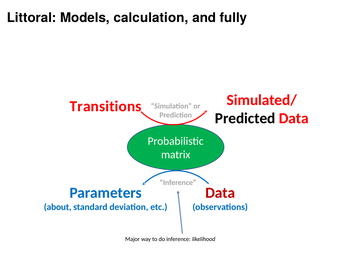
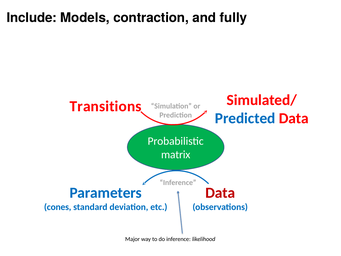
Littoral: Littoral -> Include
calculation: calculation -> contraction
Predicted colour: black -> blue
about: about -> cones
